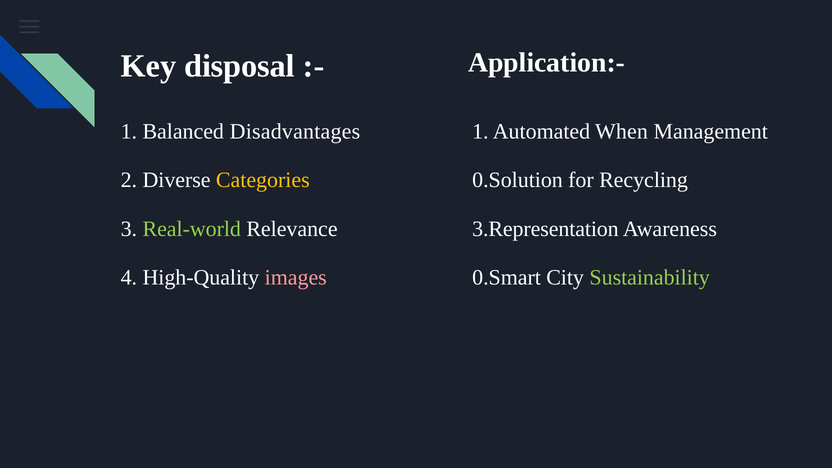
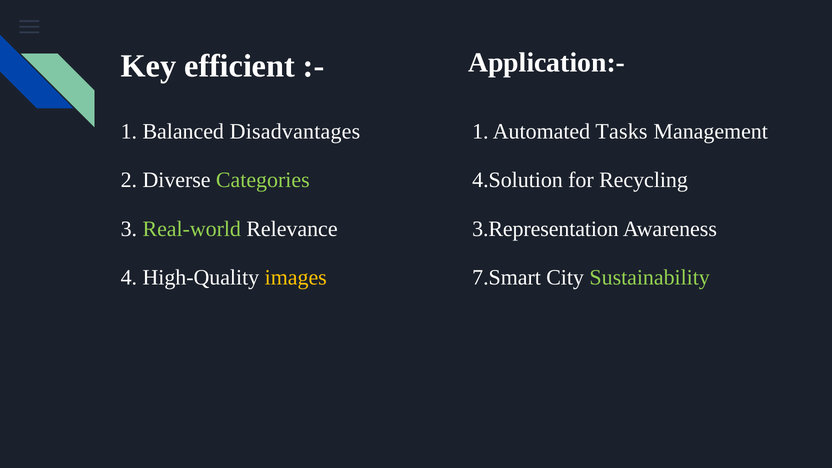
disposal: disposal -> efficient
When: When -> Tasks
Categories colour: yellow -> light green
0.Solution: 0.Solution -> 4.Solution
images colour: pink -> yellow
0.Smart: 0.Smart -> 7.Smart
